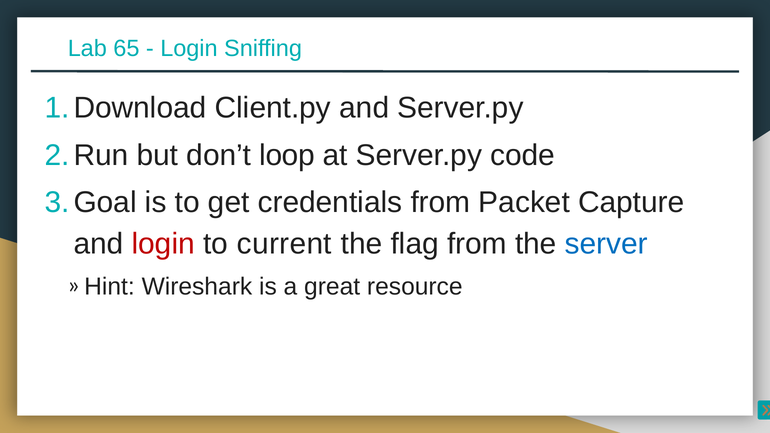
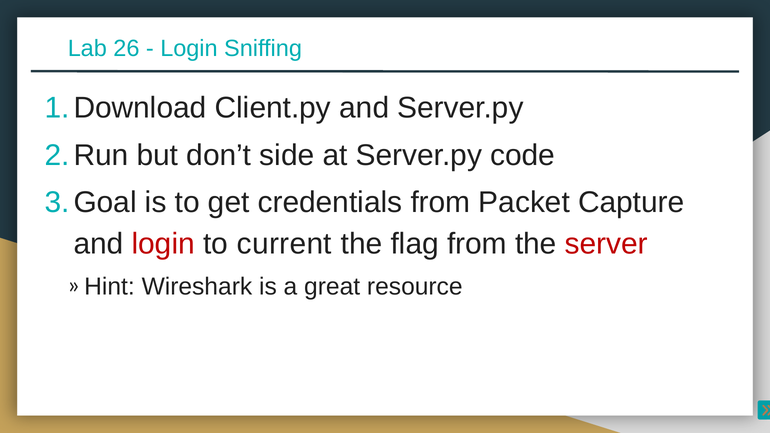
65: 65 -> 26
loop: loop -> side
server colour: blue -> red
